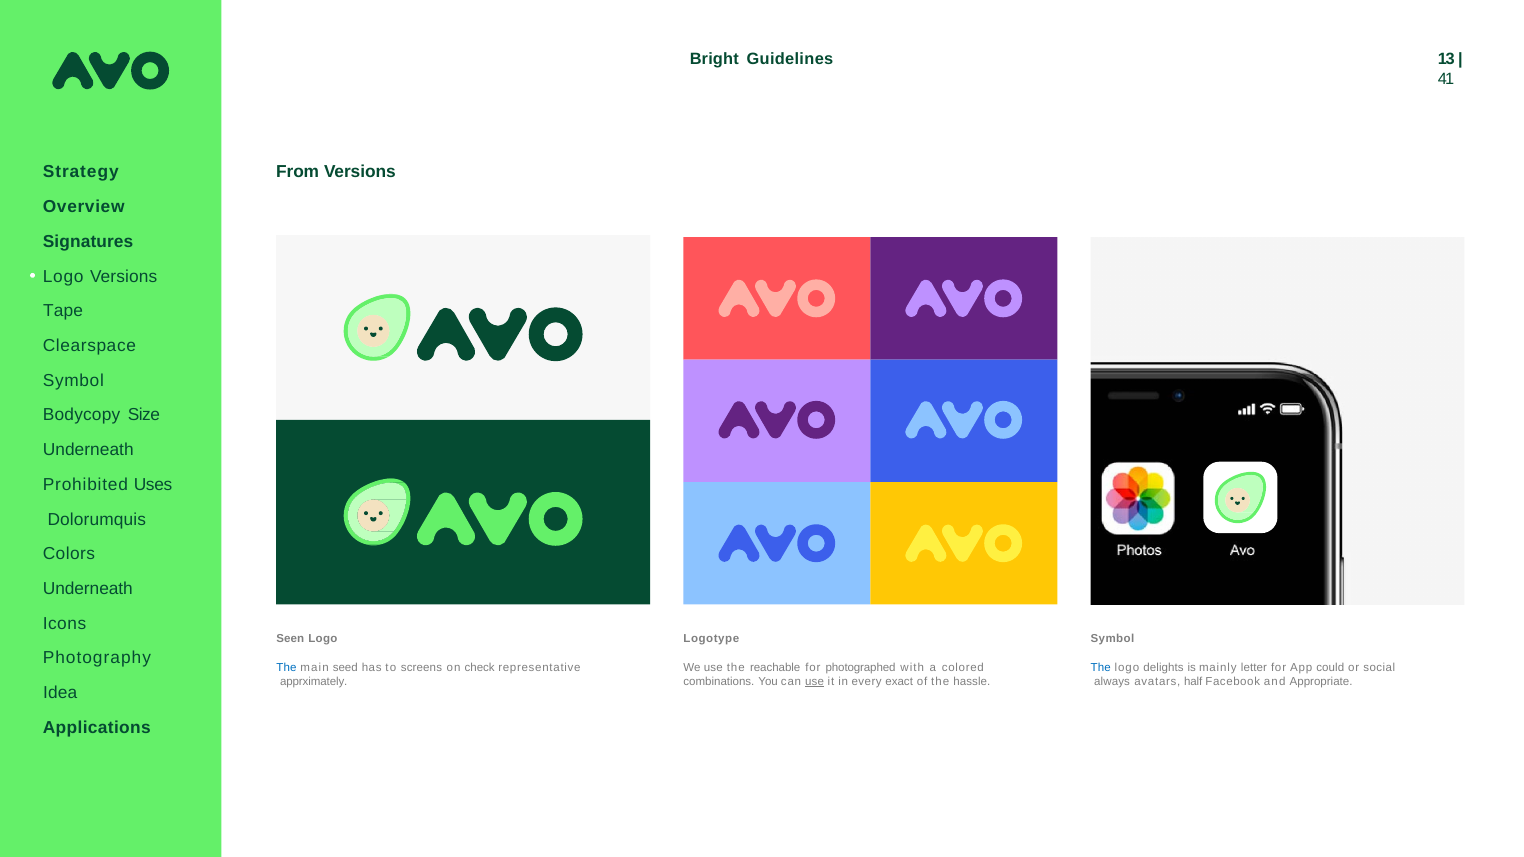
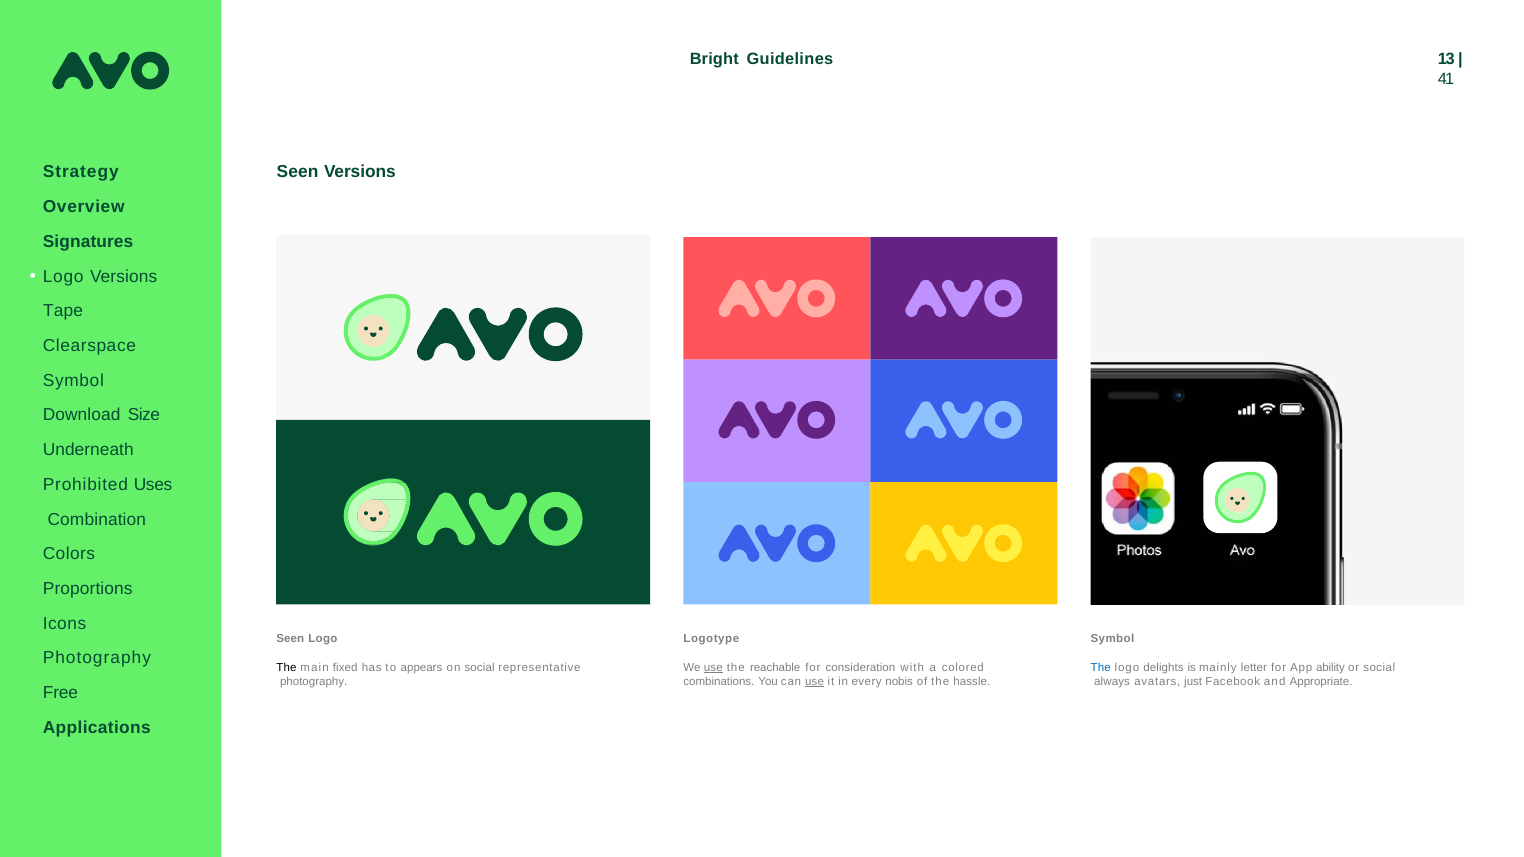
From at (298, 172): From -> Seen
Bodycopy: Bodycopy -> Download
Dolorumquis: Dolorumquis -> Combination
Underneath at (88, 589): Underneath -> Proportions
The at (286, 668) colour: blue -> black
seed: seed -> fixed
screens: screens -> appears
on check: check -> social
use at (713, 668) underline: none -> present
photographed: photographed -> consideration
could: could -> ability
apprximately at (314, 682): apprximately -> photography
exact: exact -> nobis
half: half -> just
Idea: Idea -> Free
